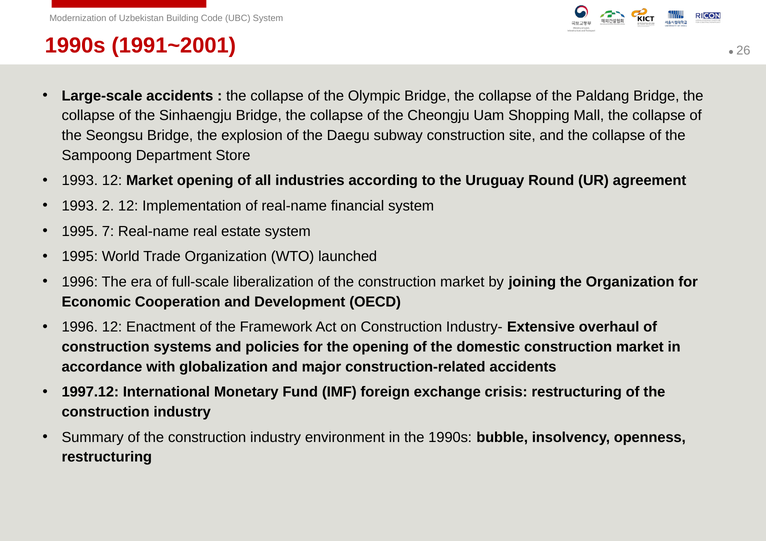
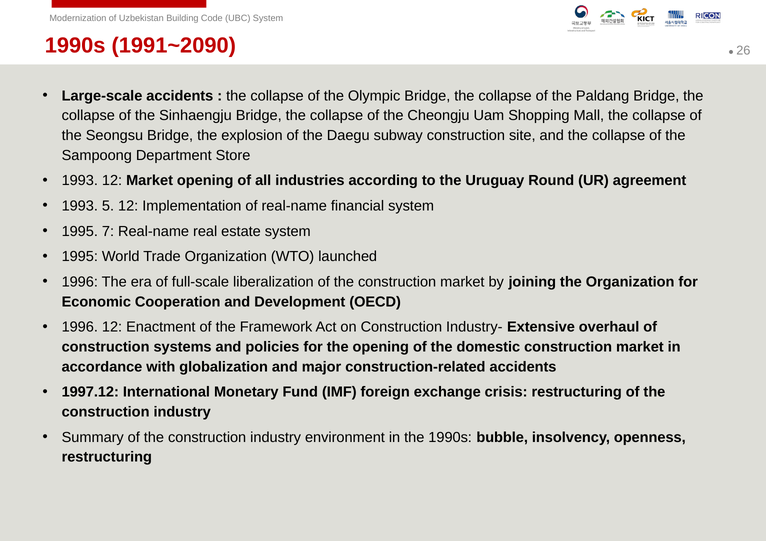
1991~2001: 1991~2001 -> 1991~2090
2: 2 -> 5
